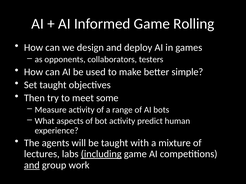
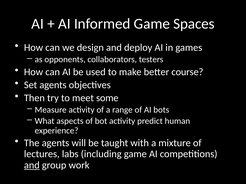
Rolling: Rolling -> Spaces
simple: simple -> course
Set taught: taught -> agents
including underline: present -> none
